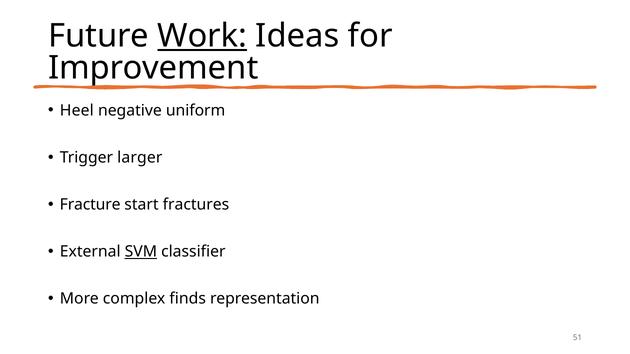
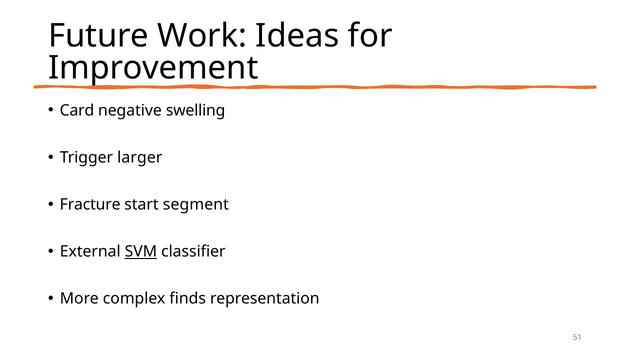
Work underline: present -> none
Heel: Heel -> Card
uniform: uniform -> swelling
fractures: fractures -> segment
